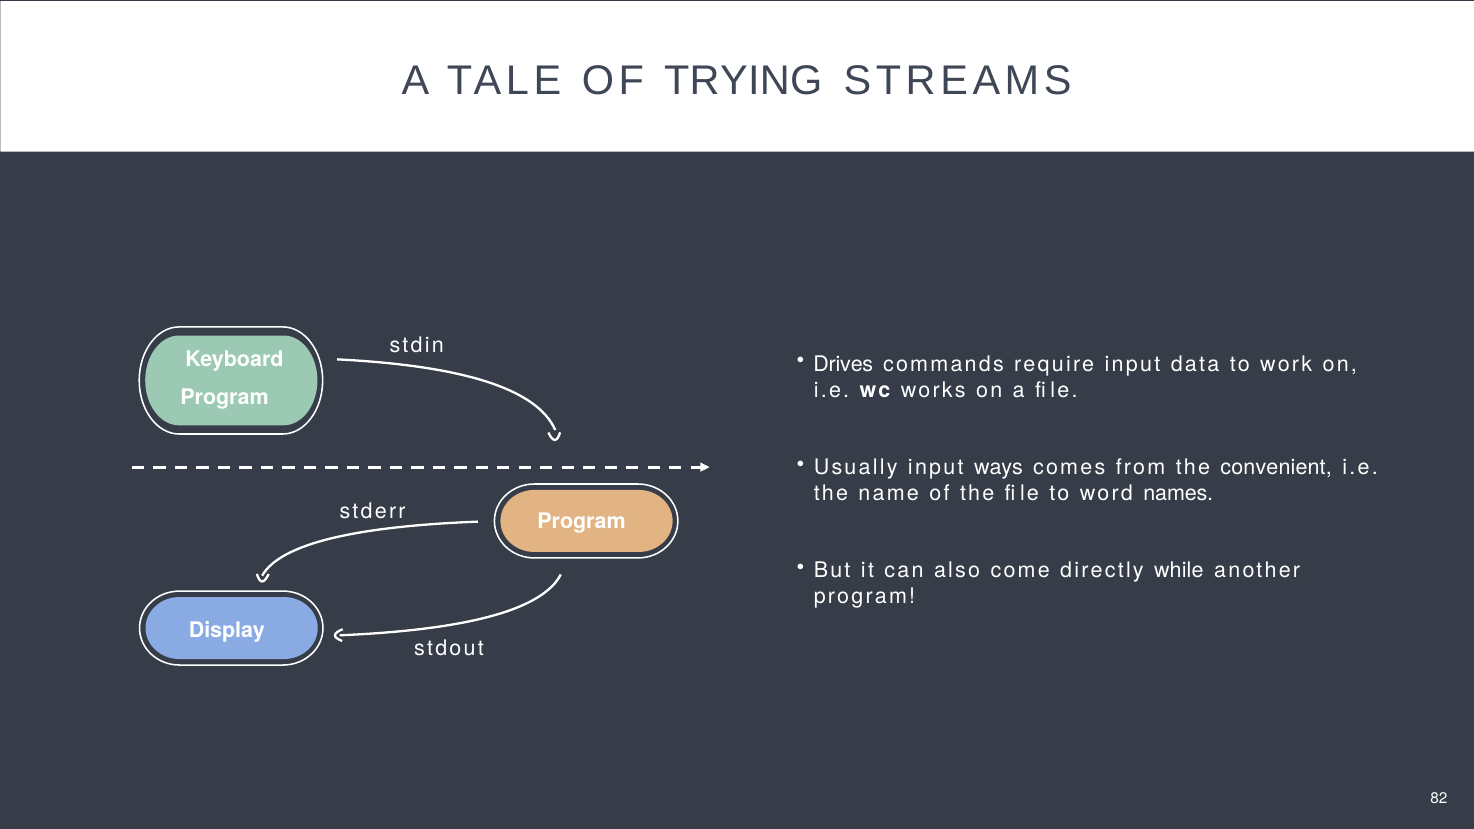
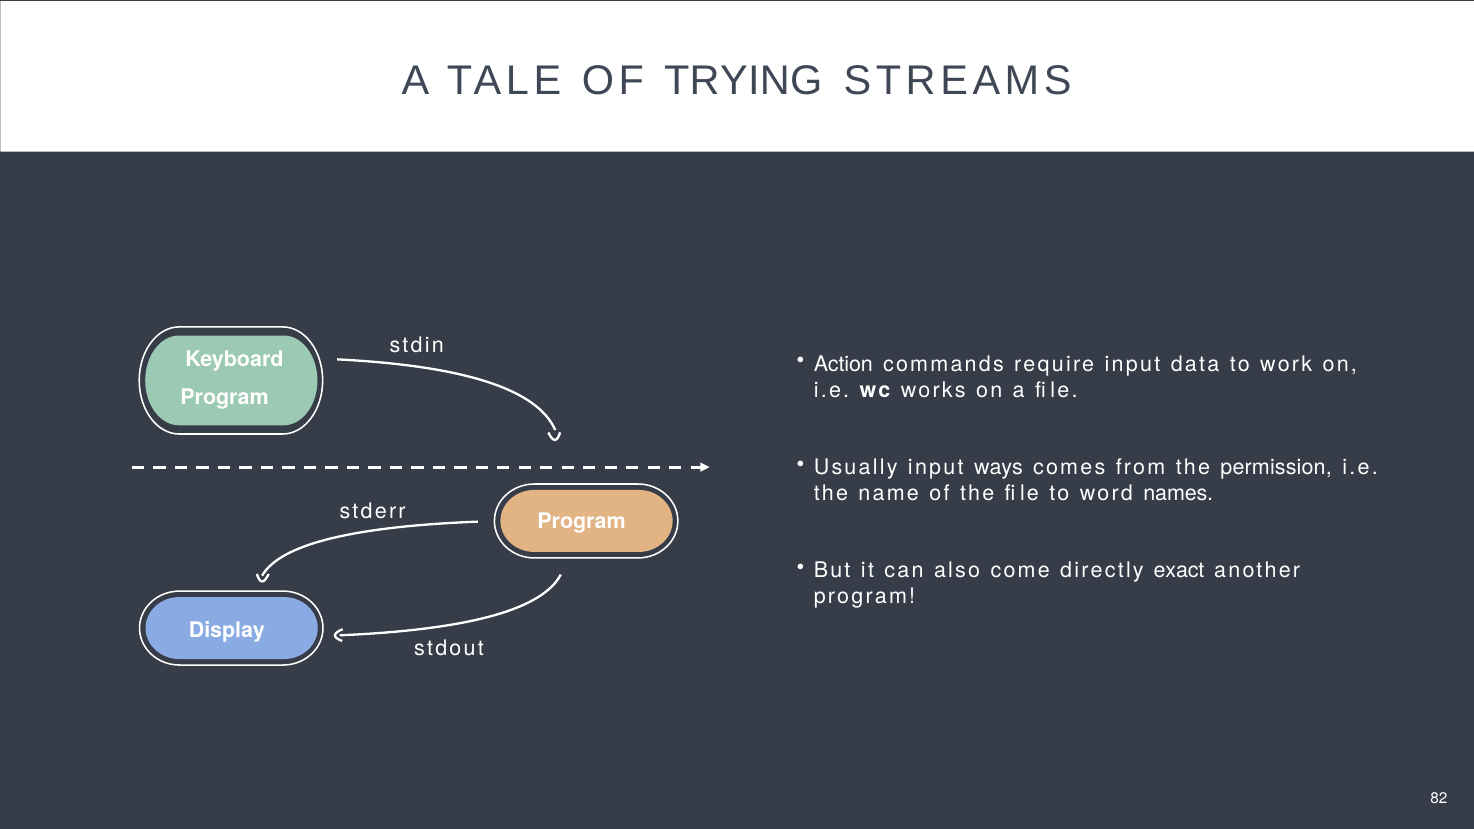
Drives: Drives -> Action
convenient: convenient -> permission
while: while -> exact
